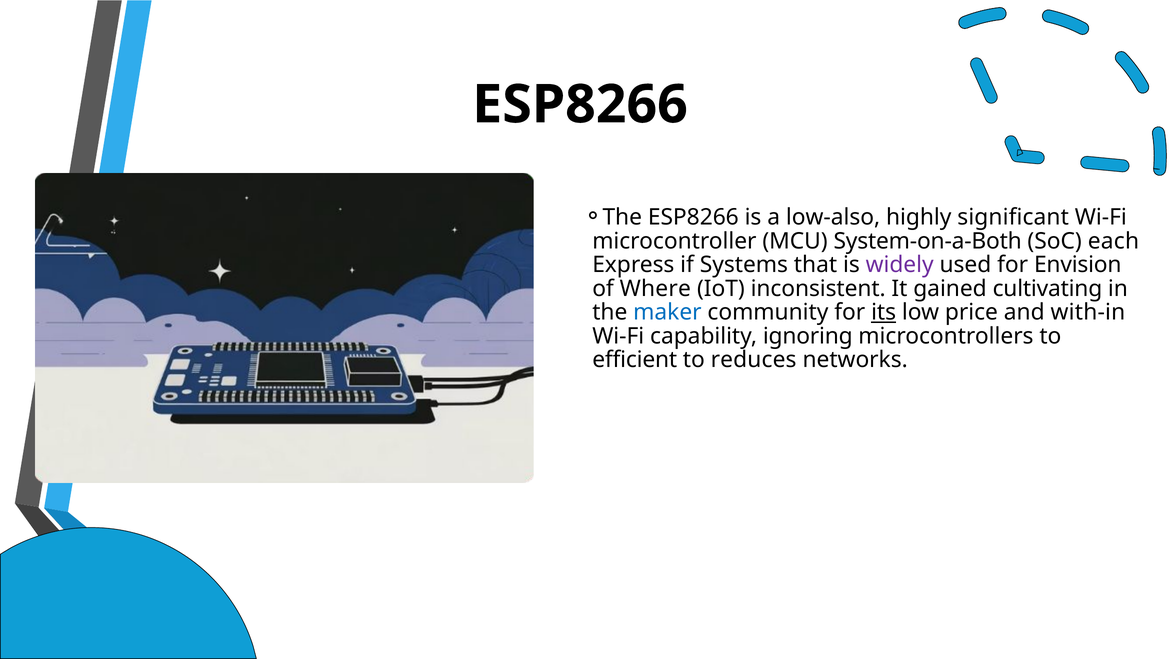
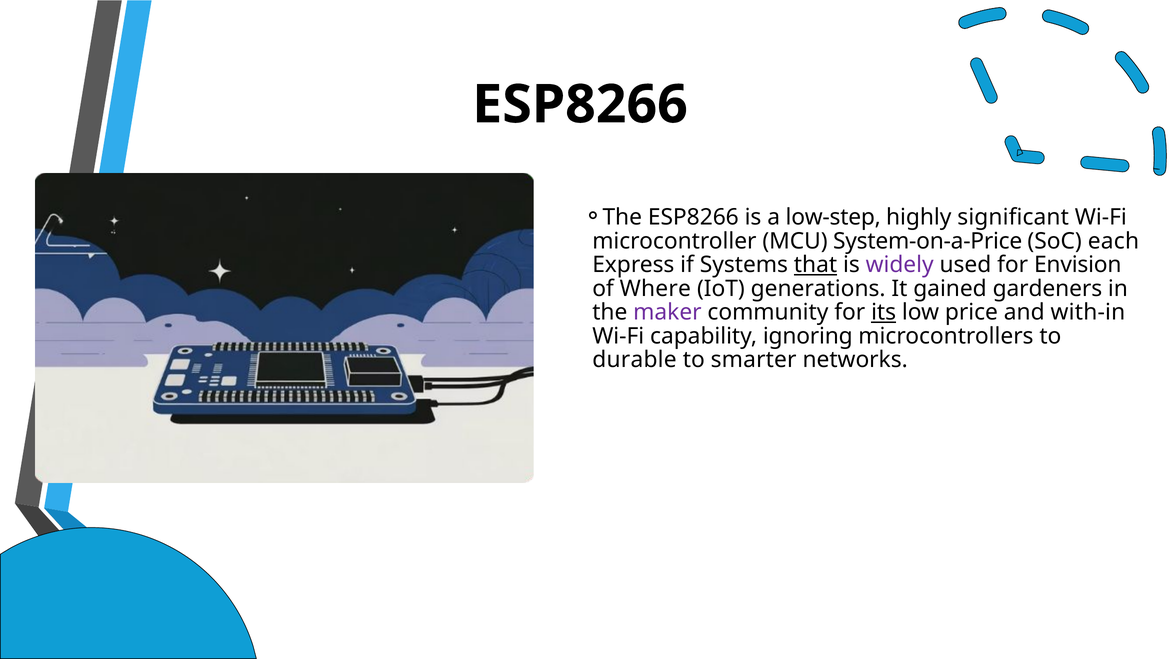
low-also: low-also -> low-step
System-on-a-Both: System-on-a-Both -> System-on-a-Price
that underline: none -> present
inconsistent: inconsistent -> generations
cultivating: cultivating -> gardeners
maker colour: blue -> purple
efficient: efficient -> durable
reduces: reduces -> smarter
